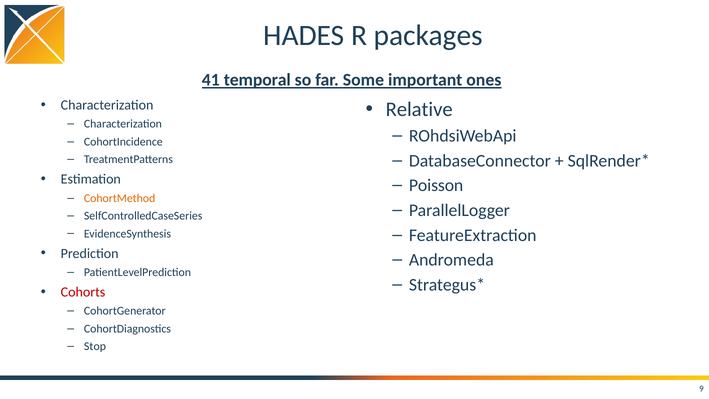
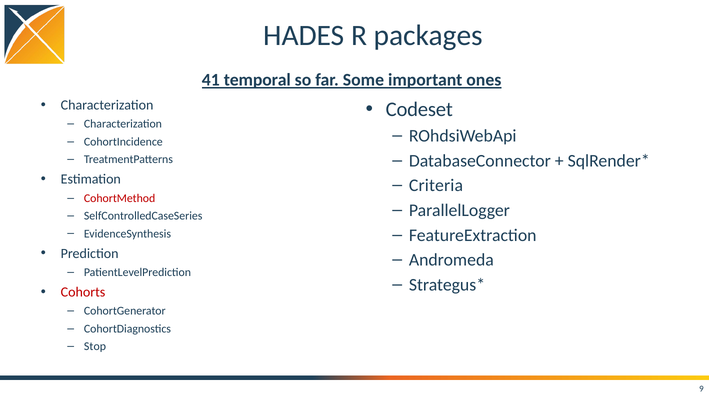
Relative: Relative -> Codeset
Poisson: Poisson -> Criteria
CohortMethod colour: orange -> red
